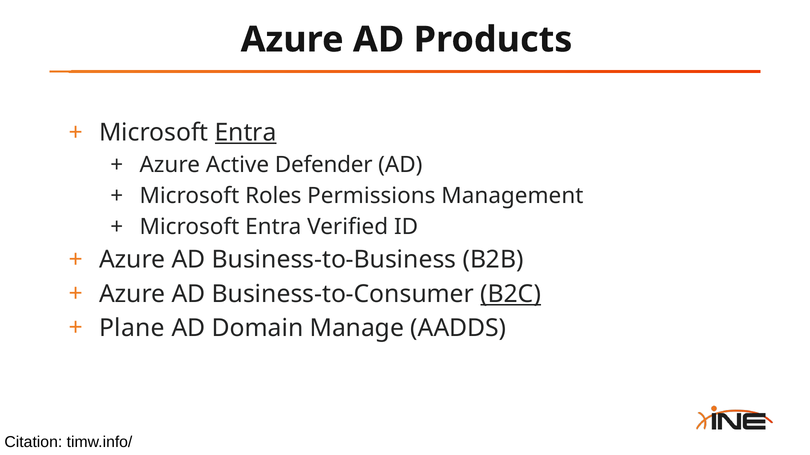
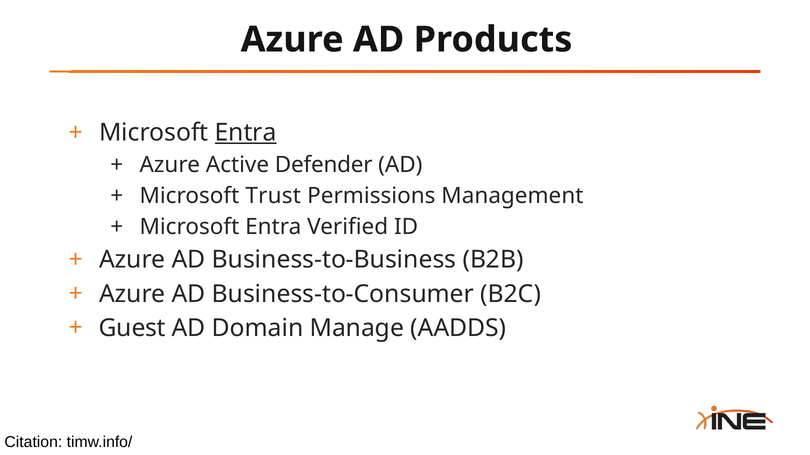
Roles: Roles -> Trust
B2C underline: present -> none
Plane: Plane -> Guest
